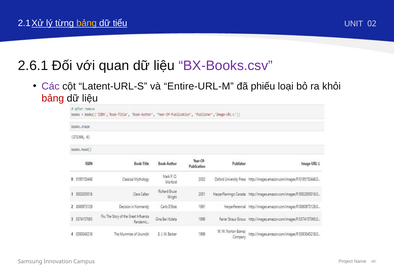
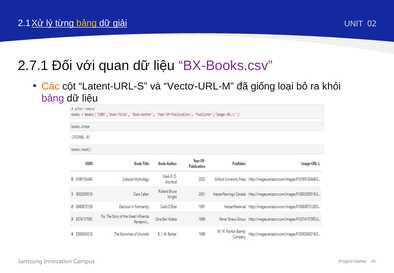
tiểu: tiểu -> giải
2.6.1: 2.6.1 -> 2.7.1
Các colour: purple -> orange
Entire-URL-M: Entire-URL-M -> Vectơ-URL-M
phiếu: phiếu -> giống
bảng at (53, 98) colour: red -> purple
